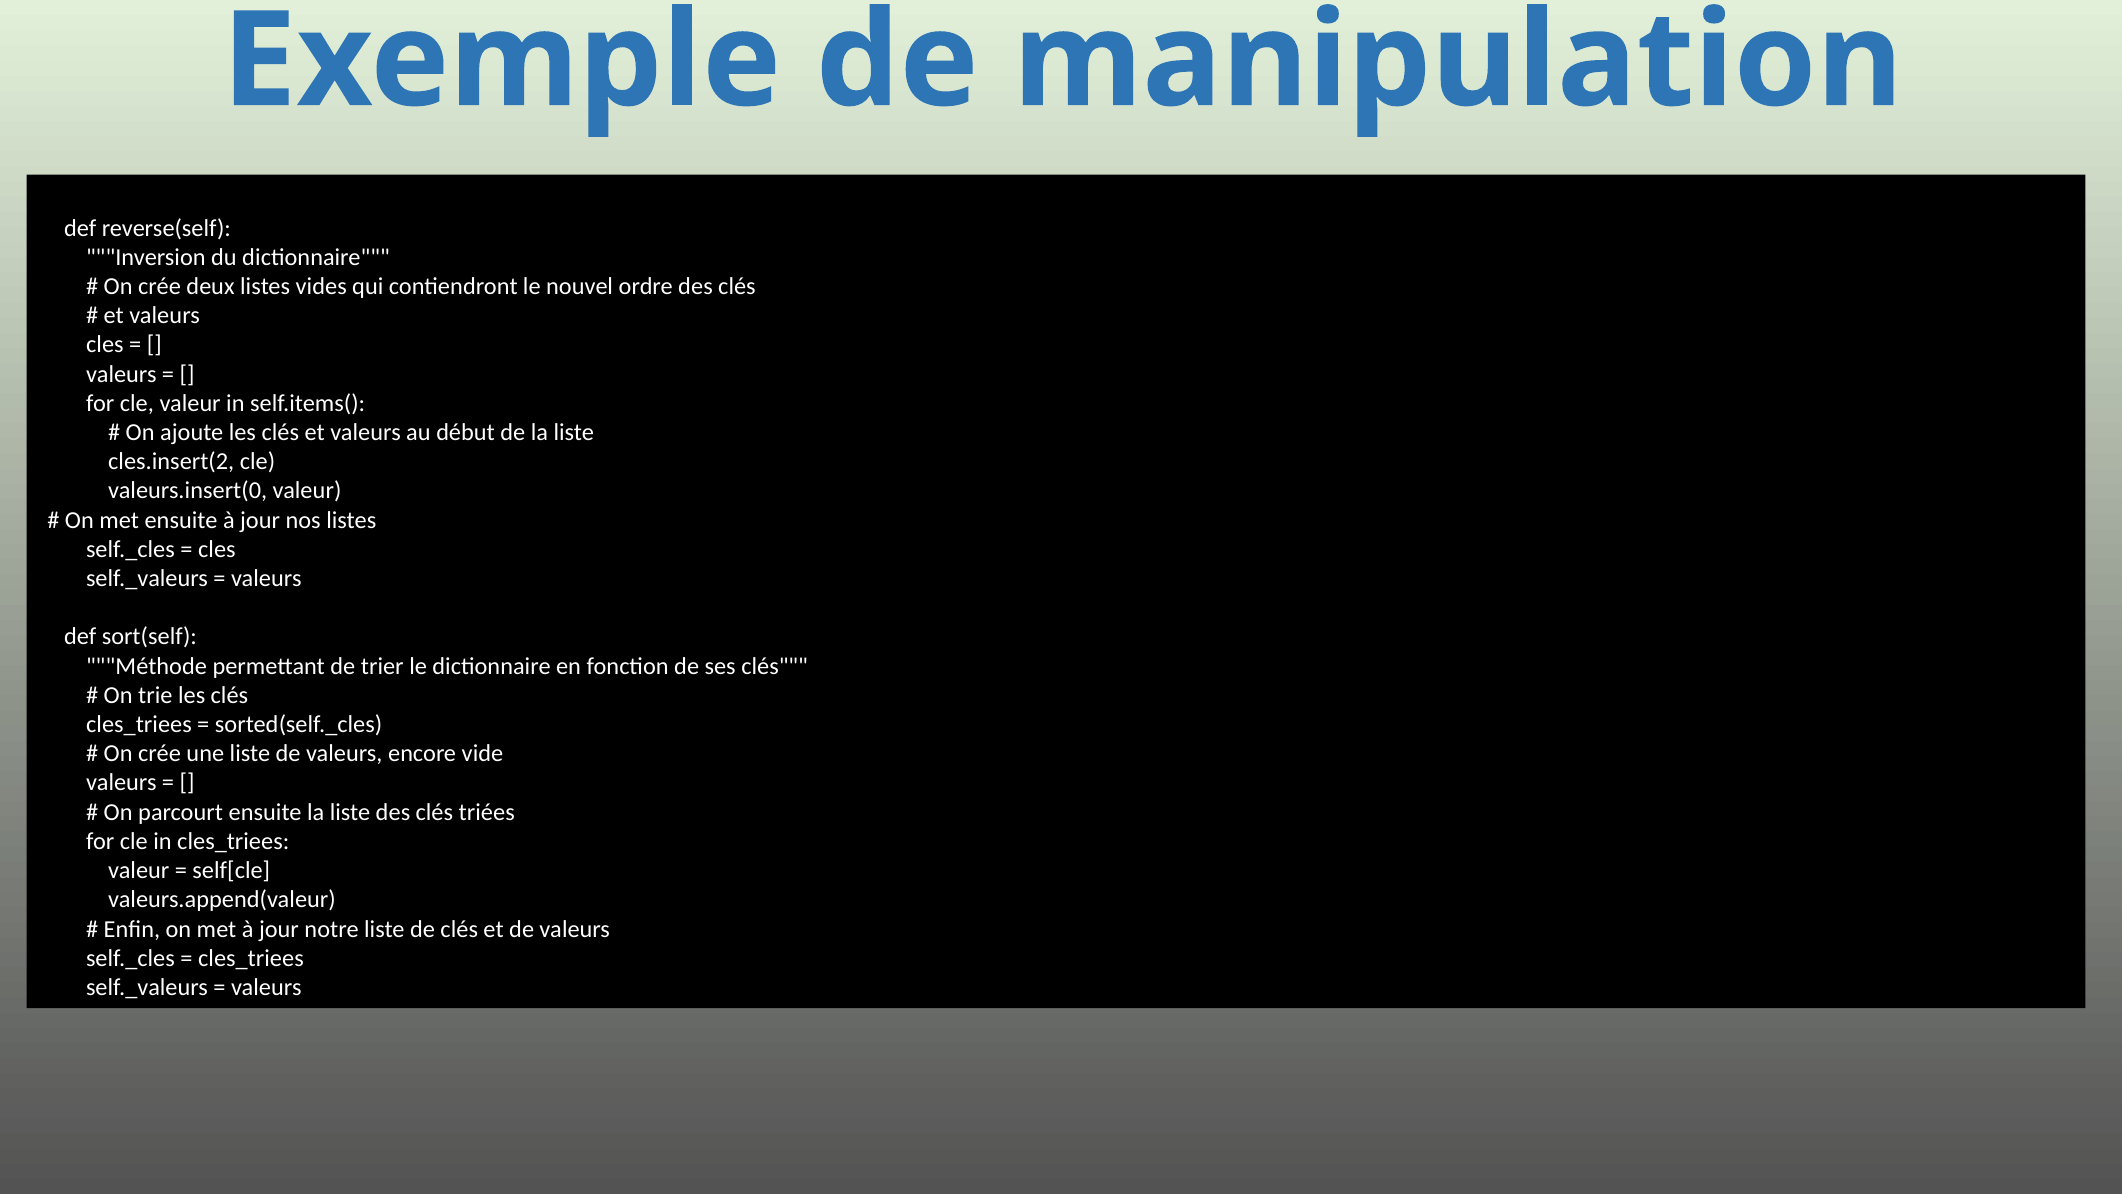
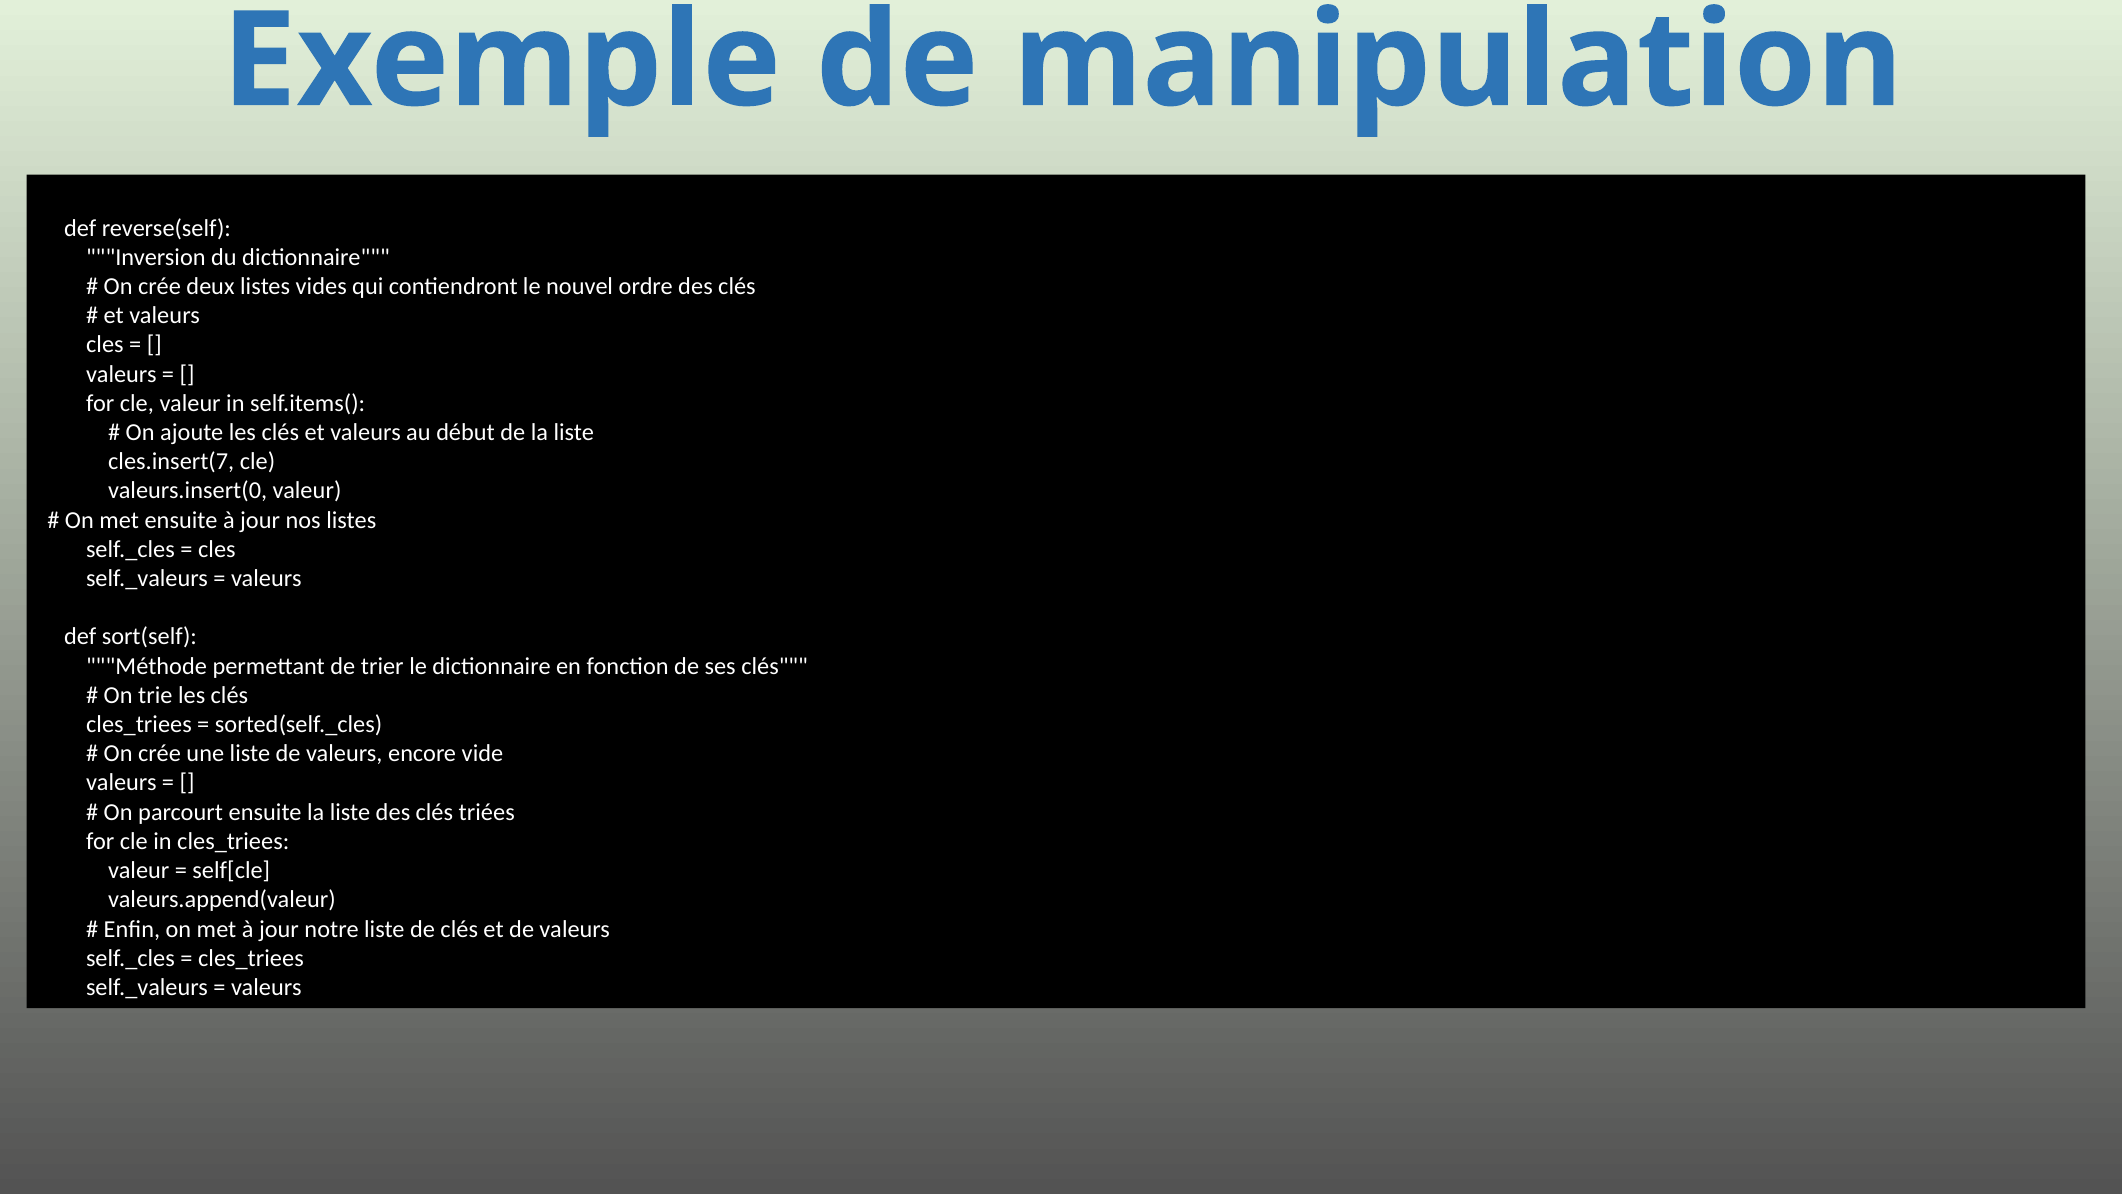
cles.insert(2: cles.insert(2 -> cles.insert(7
